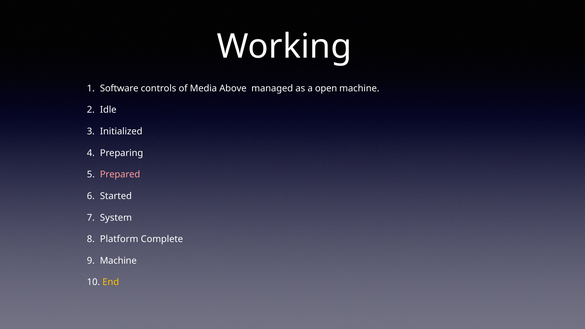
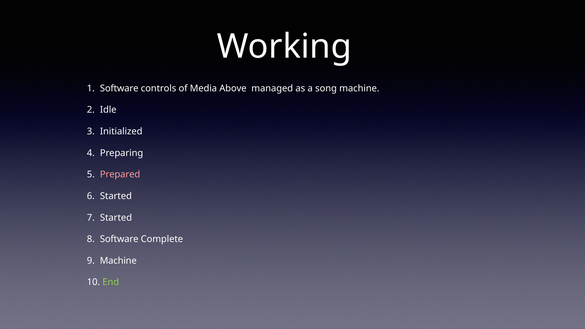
open: open -> song
System at (116, 218): System -> Started
Platform at (119, 239): Platform -> Software
End colour: yellow -> light green
